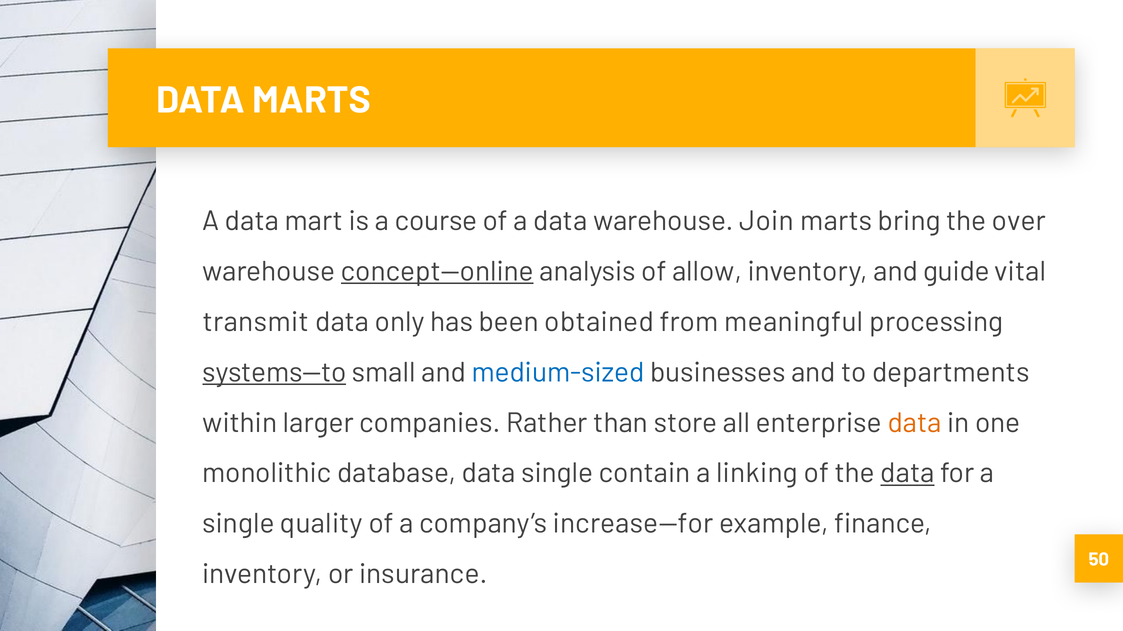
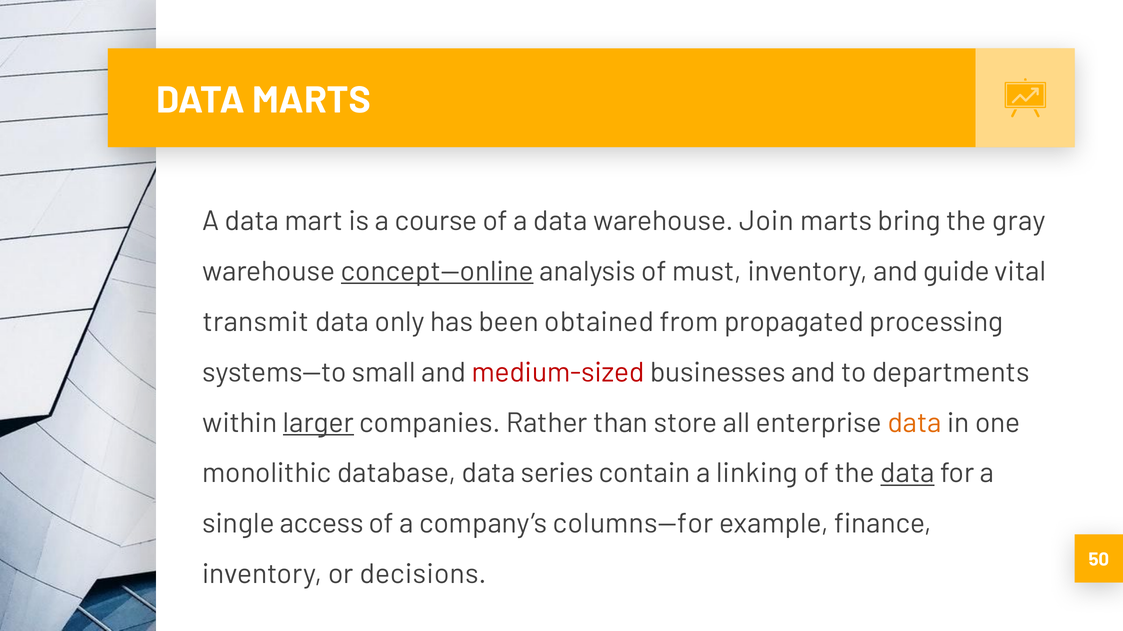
over: over -> gray
allow: allow -> must
meaningful: meaningful -> propagated
systems—to underline: present -> none
medium-sized colour: blue -> red
larger underline: none -> present
data single: single -> series
quality: quality -> access
increase—for: increase—for -> columns—for
insurance: insurance -> decisions
